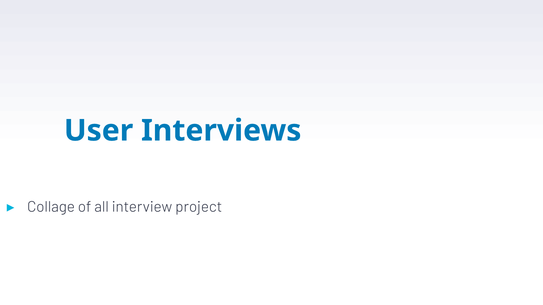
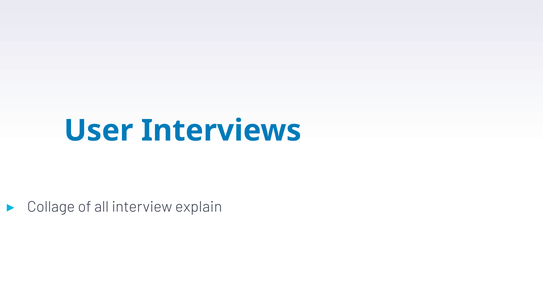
project: project -> explain
